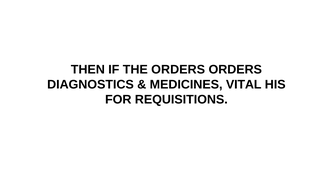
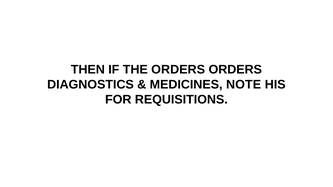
VITAL: VITAL -> NOTE
